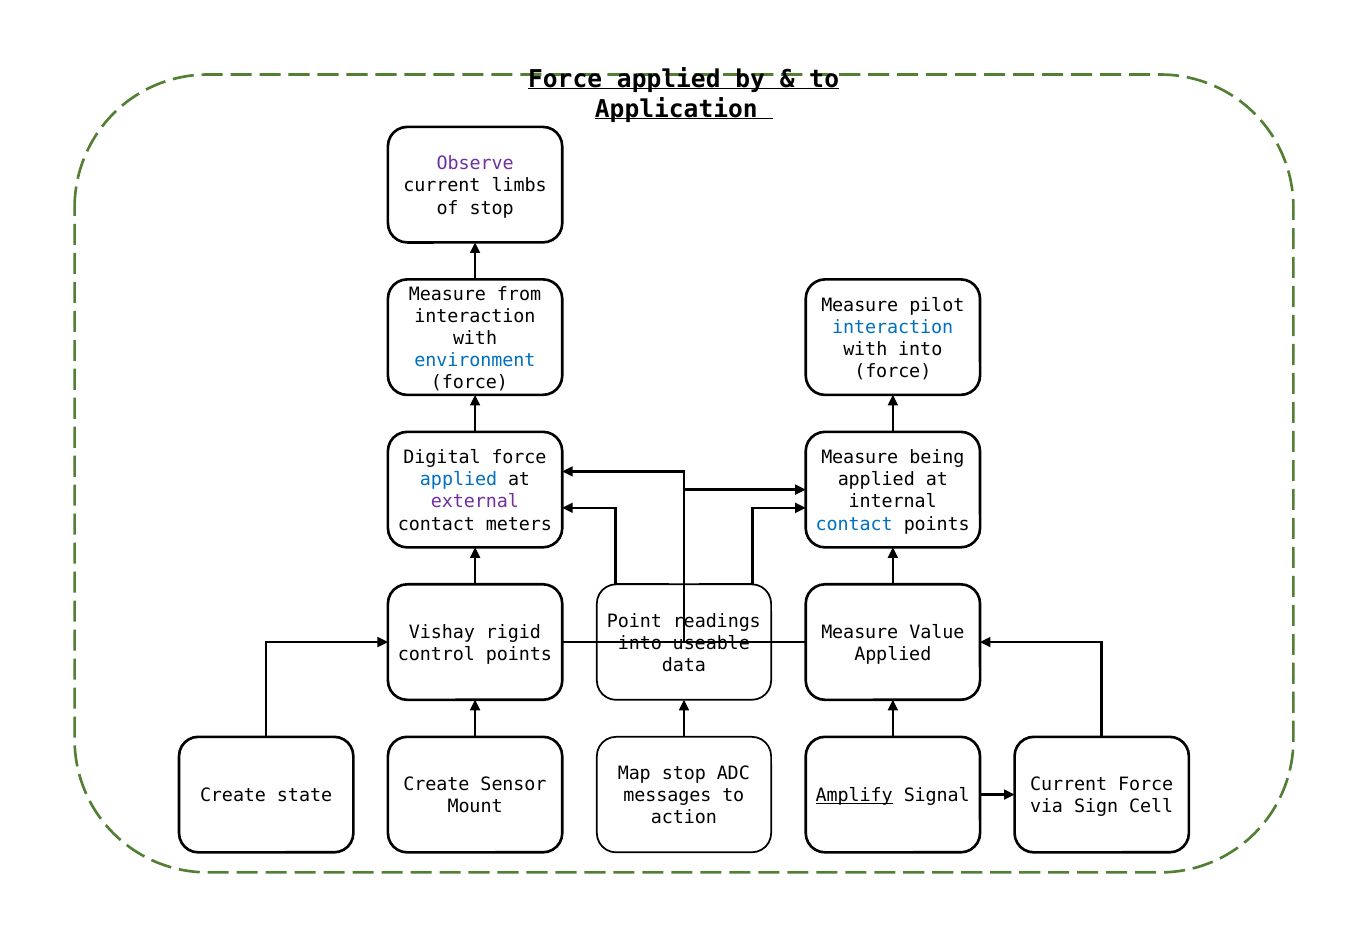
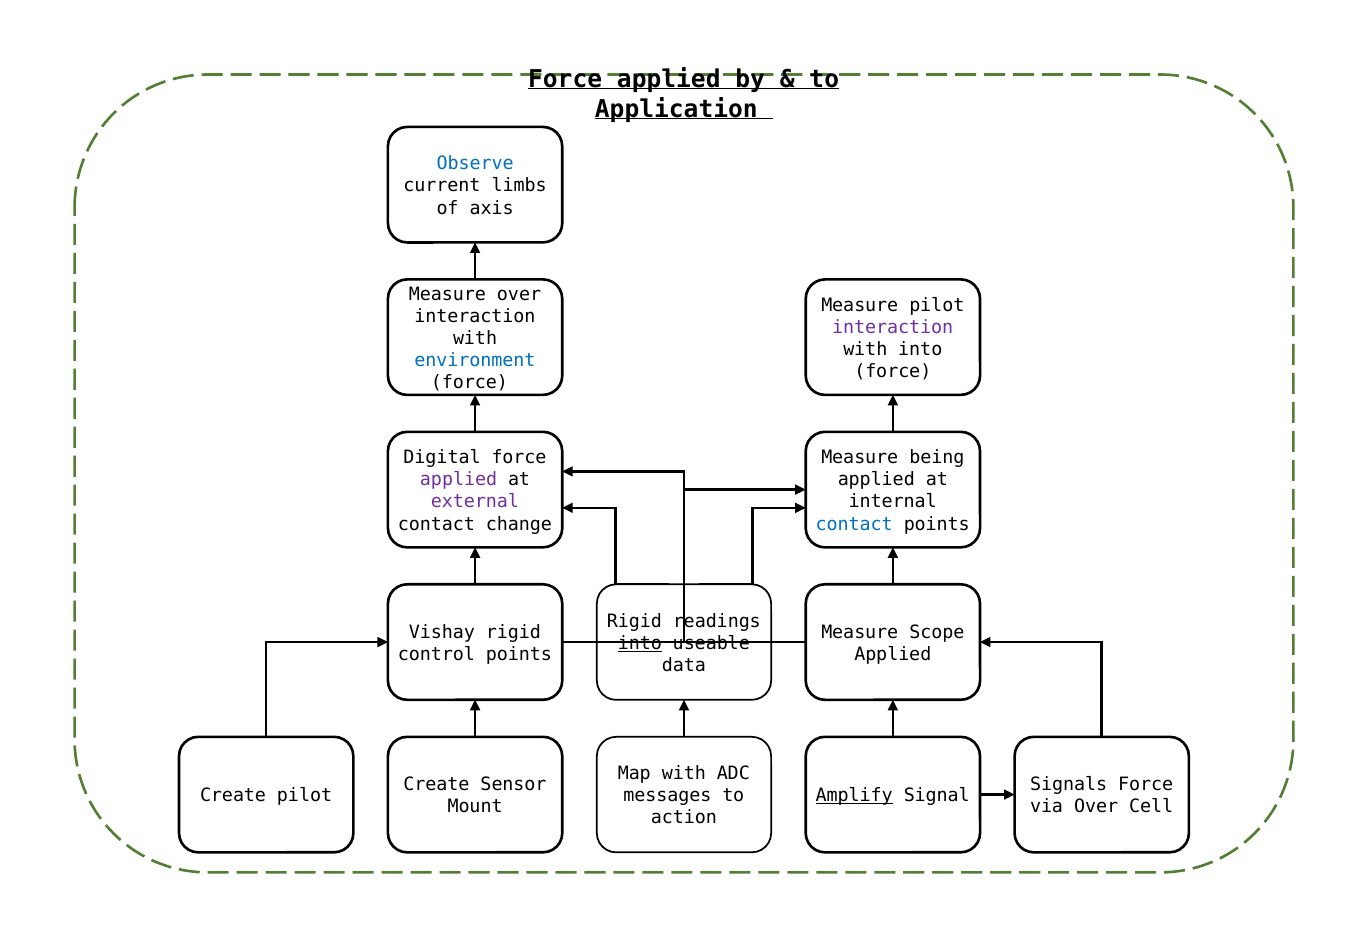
Observe colour: purple -> blue
of stop: stop -> axis
Measure from: from -> over
interaction at (893, 327) colour: blue -> purple
applied at (459, 480) colour: blue -> purple
meters: meters -> change
Point at (634, 621): Point -> Rigid
Value: Value -> Scope
into at (640, 643) underline: none -> present
Map stop: stop -> with
Current at (1069, 785): Current -> Signals
Create state: state -> pilot
via Sign: Sign -> Over
